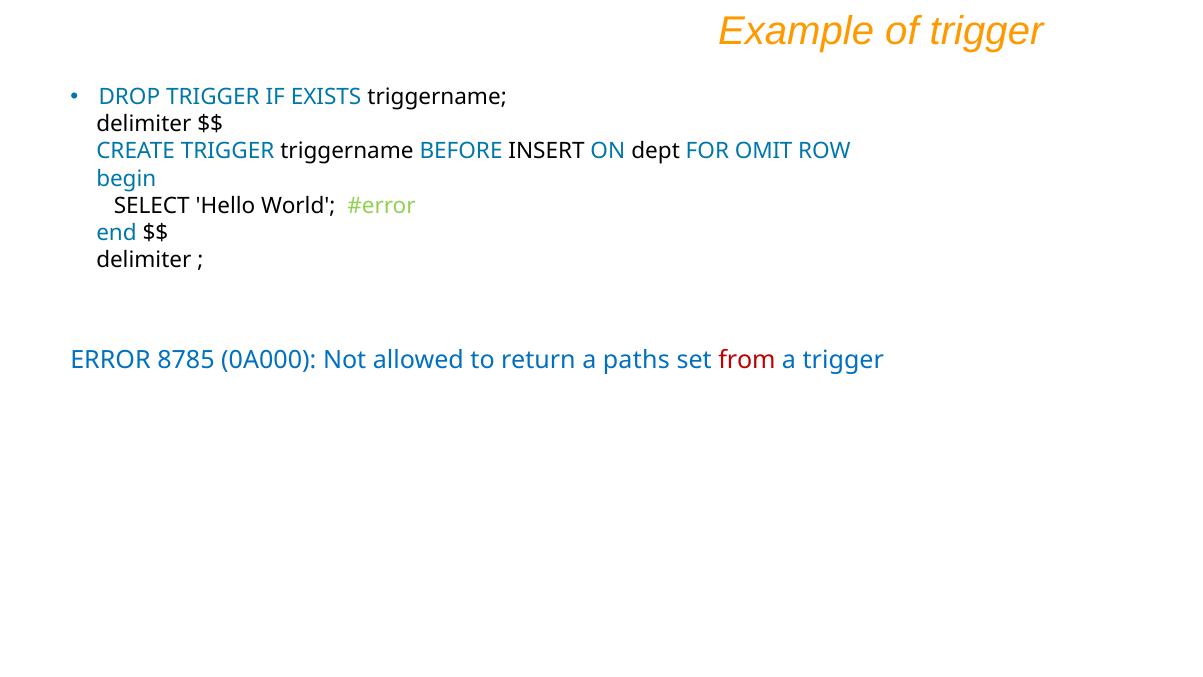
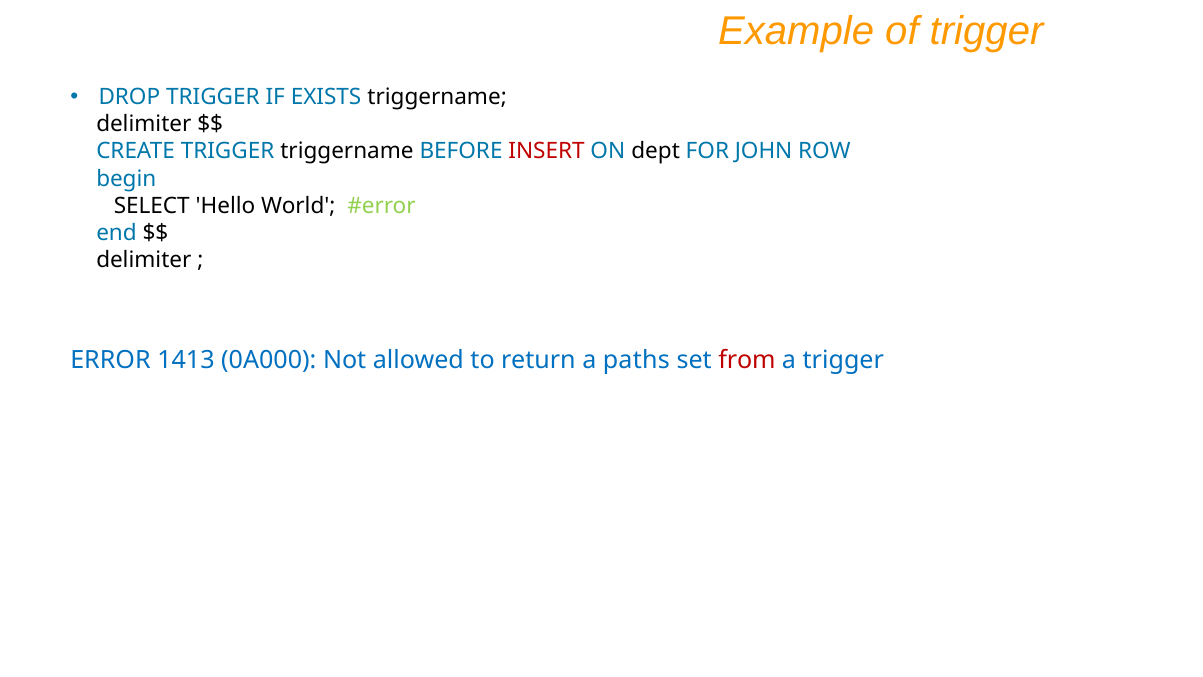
INSERT colour: black -> red
OMIT: OMIT -> JOHN
8785: 8785 -> 1413
